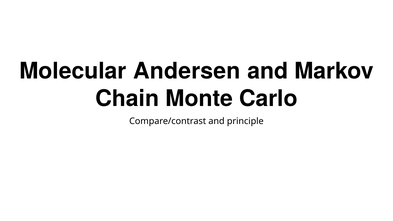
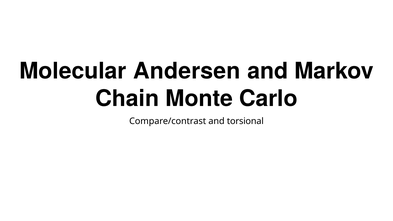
principle: principle -> torsional
